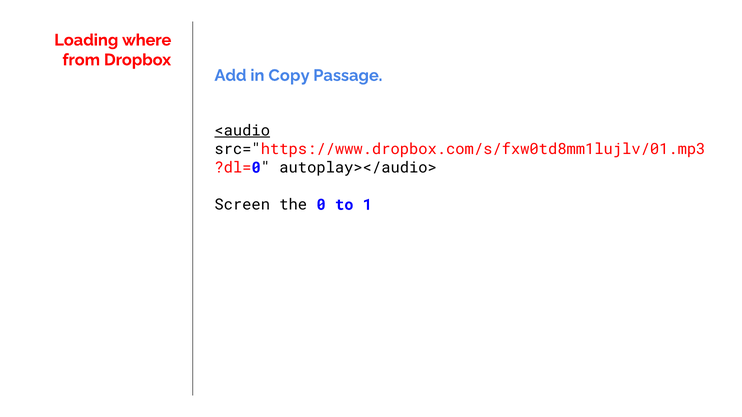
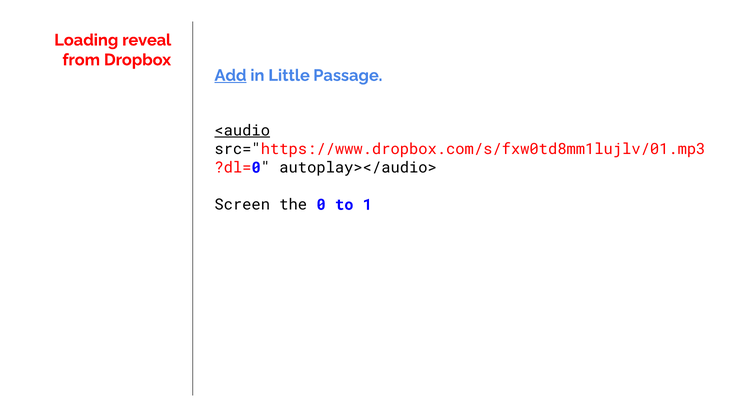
where: where -> reveal
Add underline: none -> present
Copy: Copy -> Little
